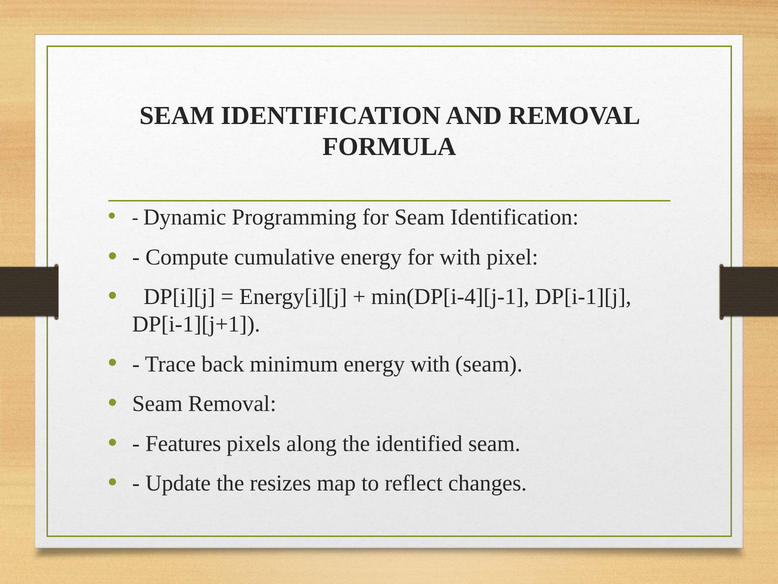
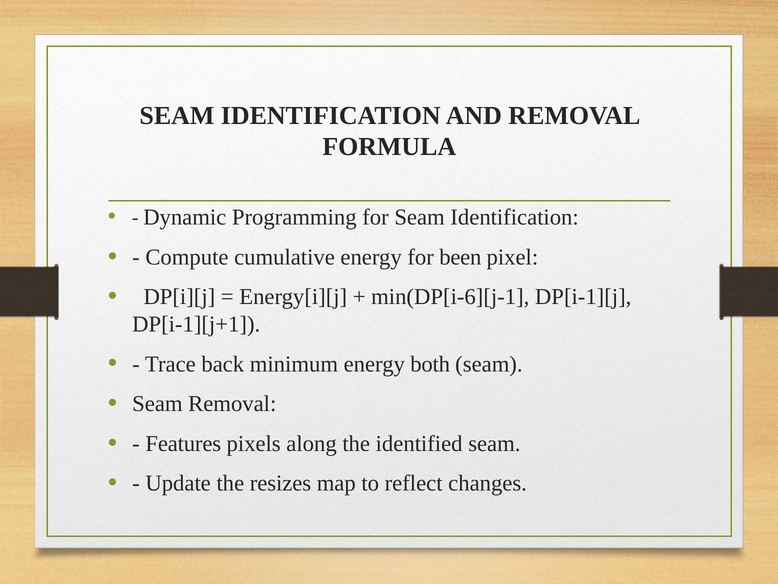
for with: with -> been
min(DP[i-4][j-1: min(DP[i-4][j-1 -> min(DP[i-6][j-1
energy with: with -> both
